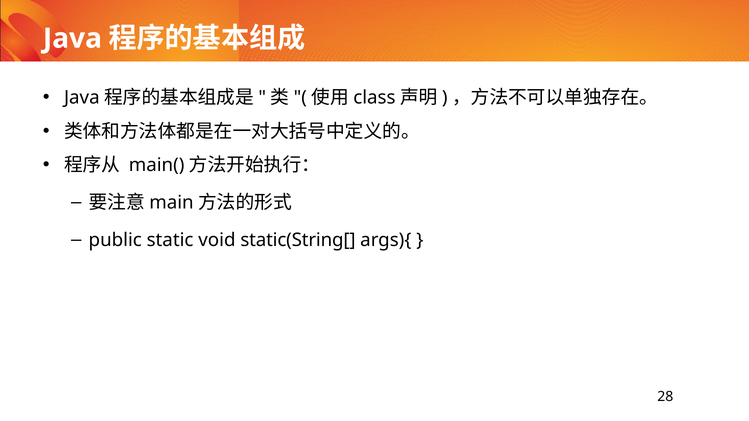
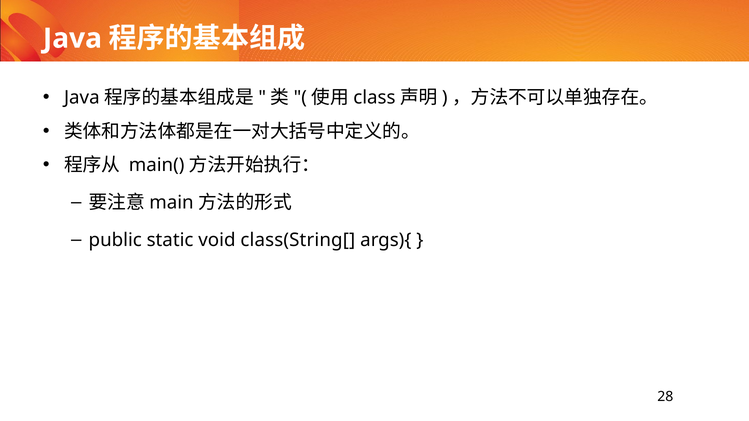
static(String[: static(String[ -> class(String[
